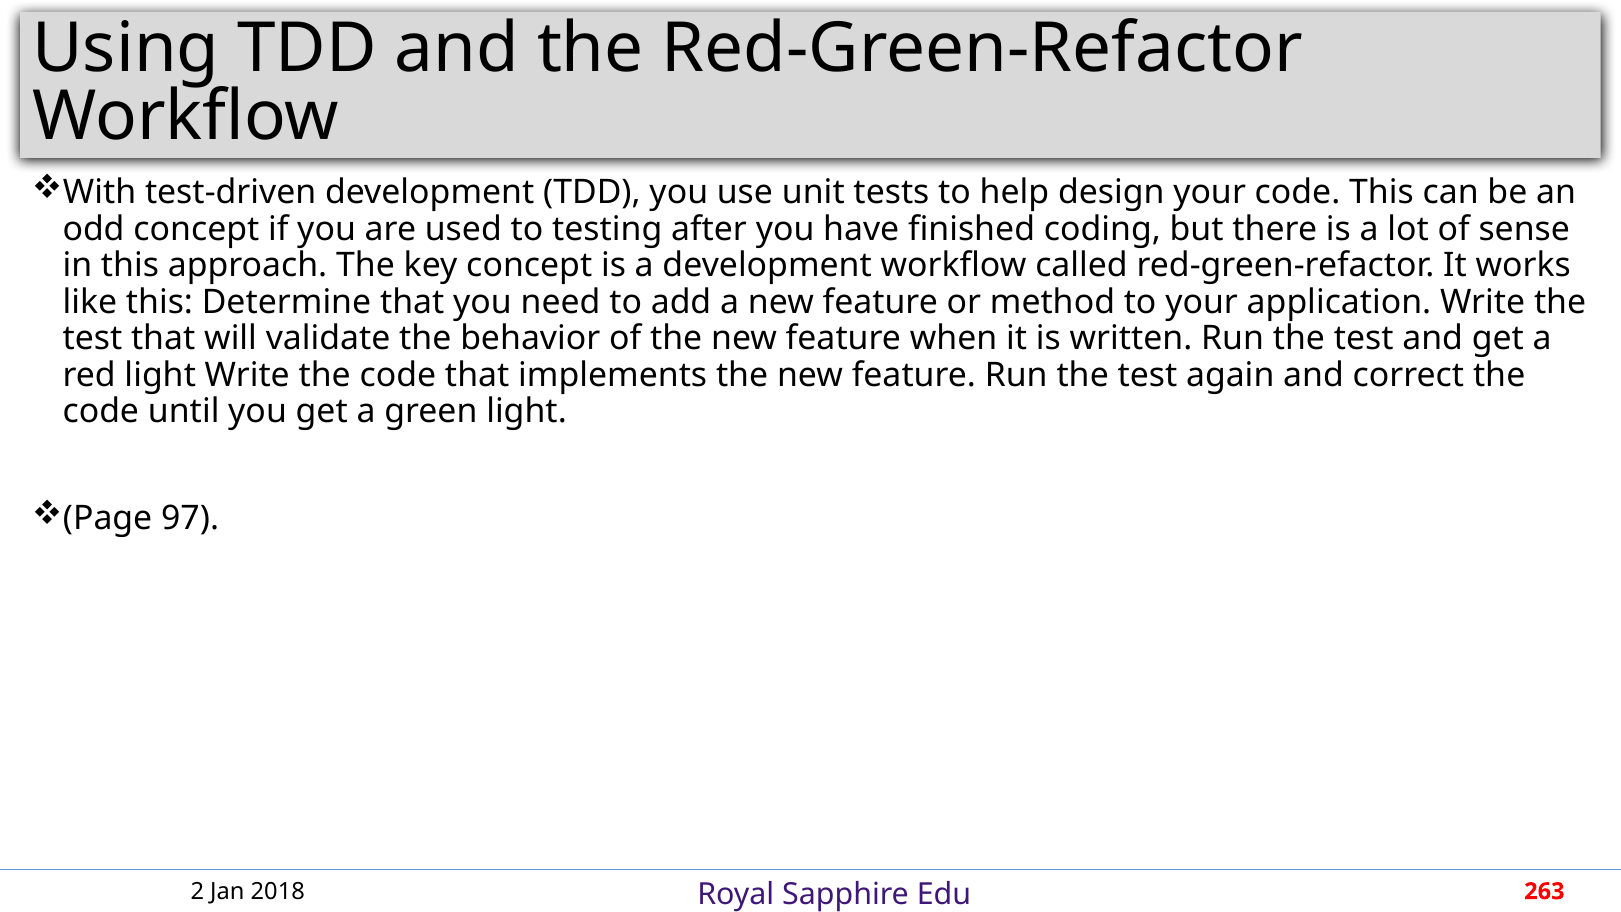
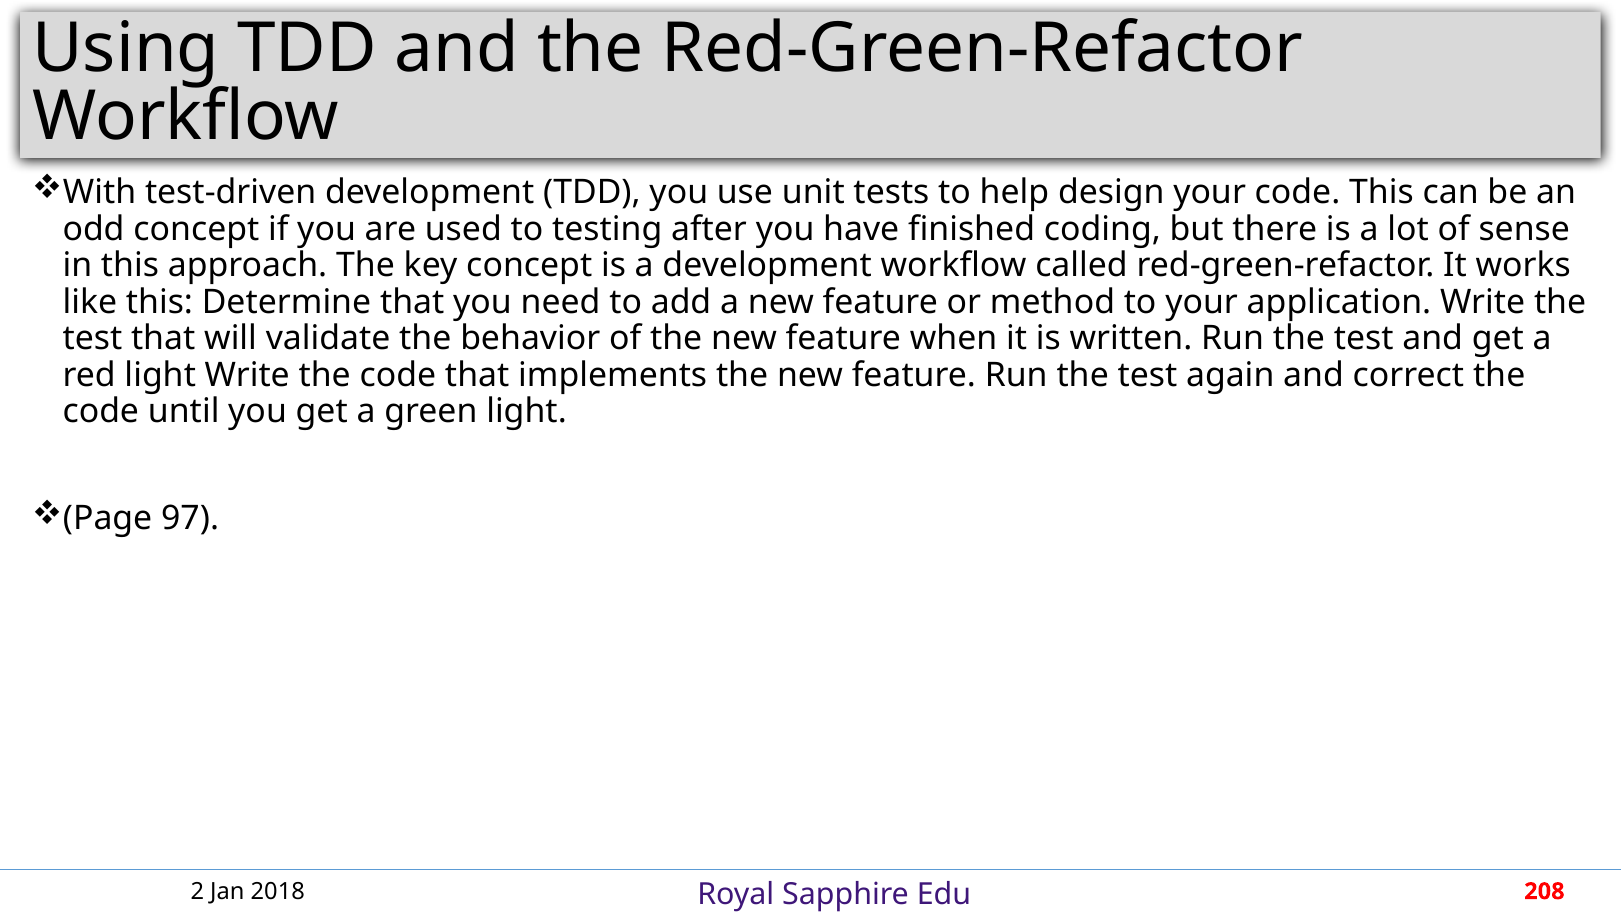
263: 263 -> 208
